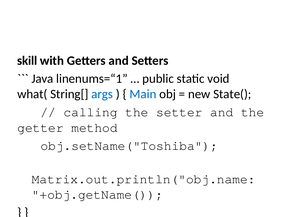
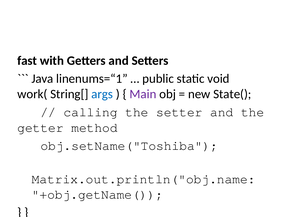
skill: skill -> fast
what(: what( -> work(
Main colour: blue -> purple
